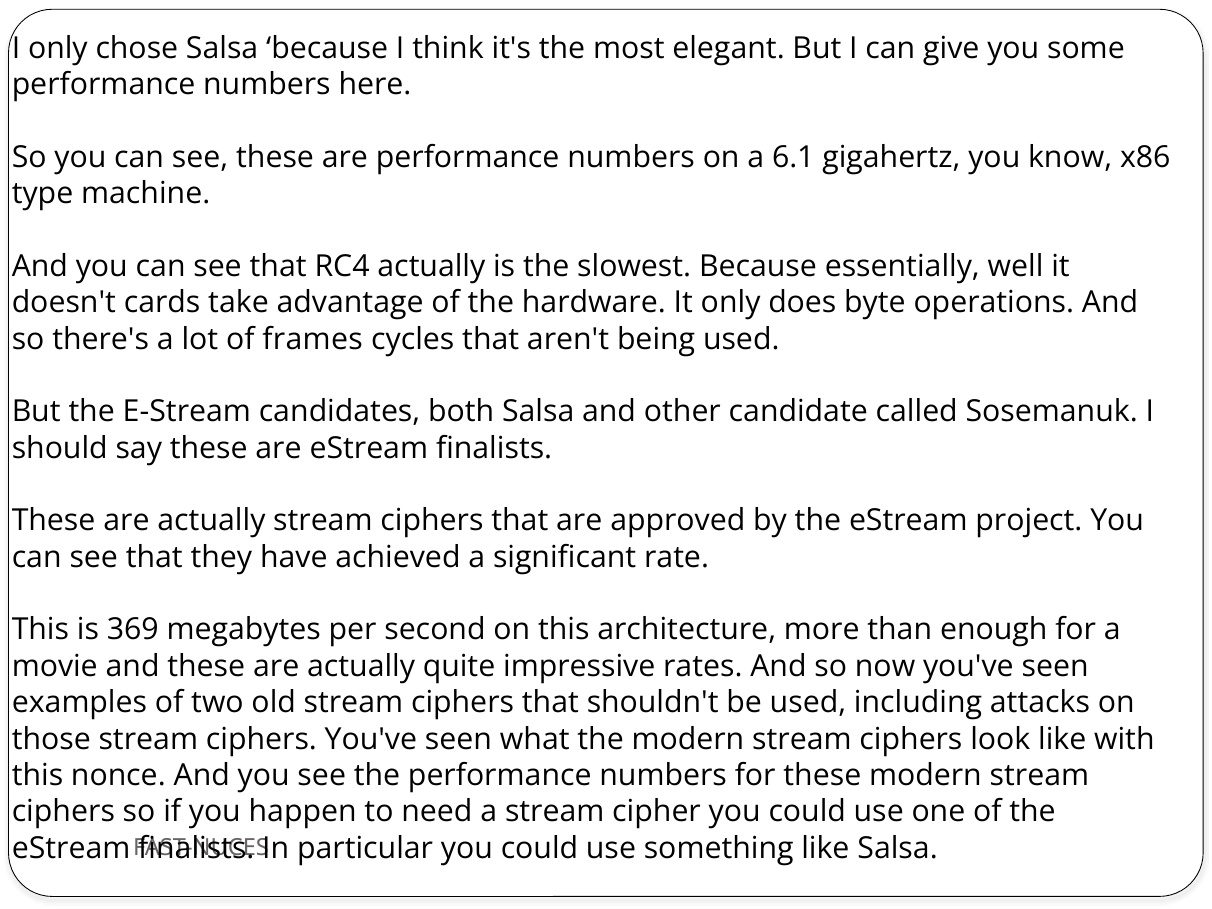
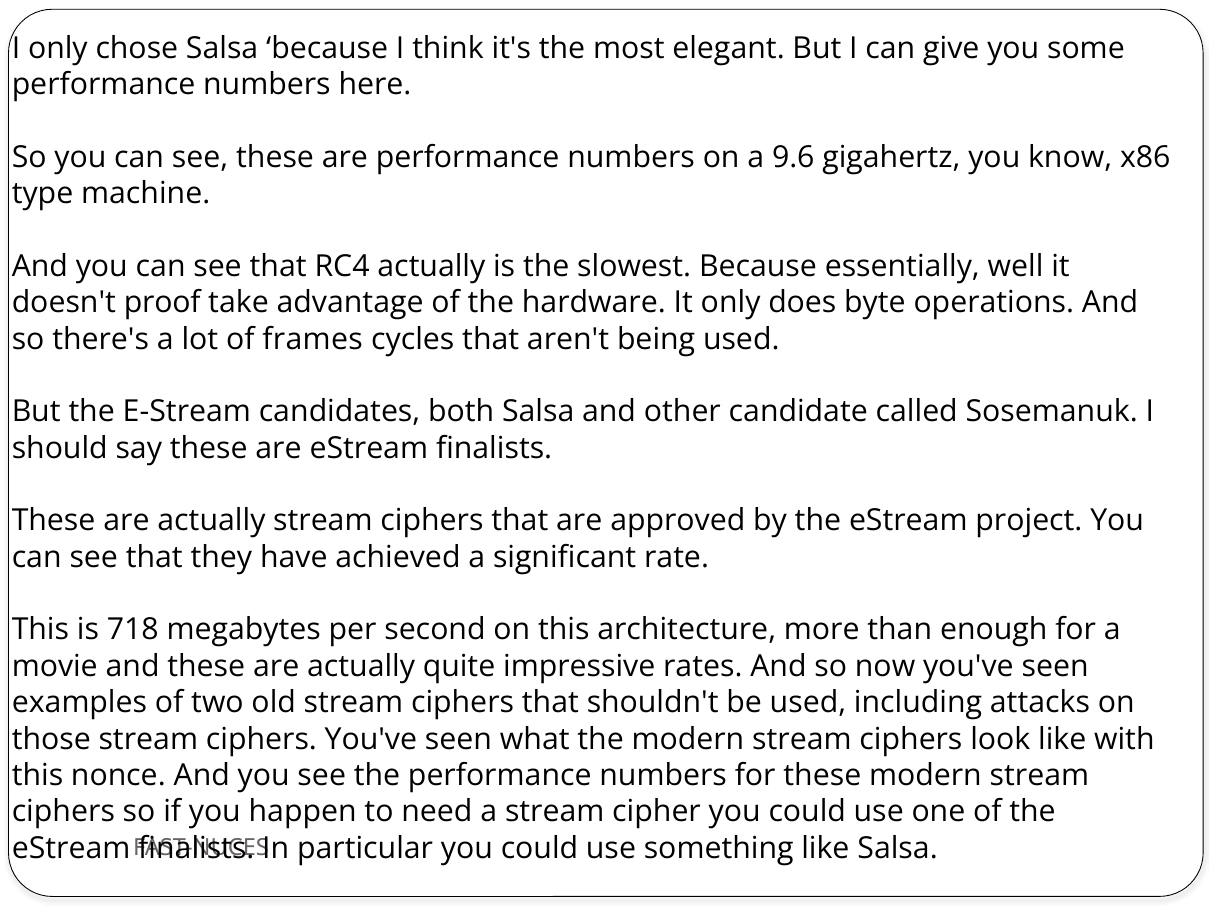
6.1: 6.1 -> 9.6
cards: cards -> proof
369: 369 -> 718
